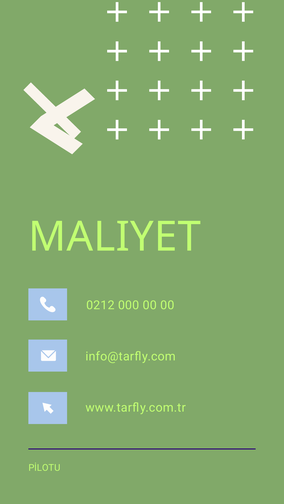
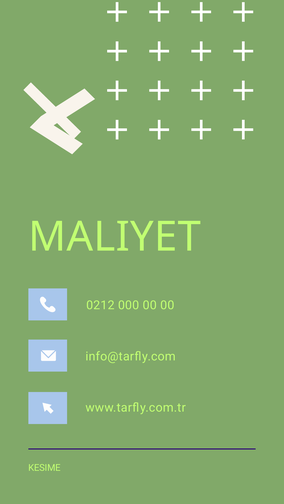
PİLOTU: PİLOTU -> KESIME
